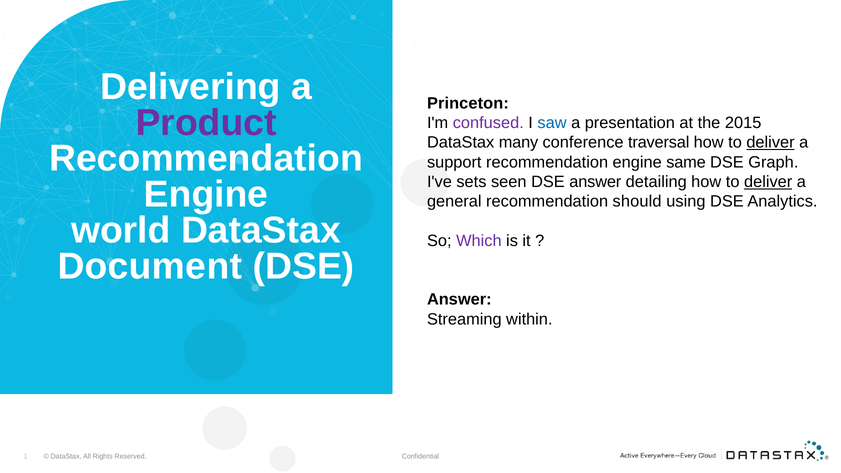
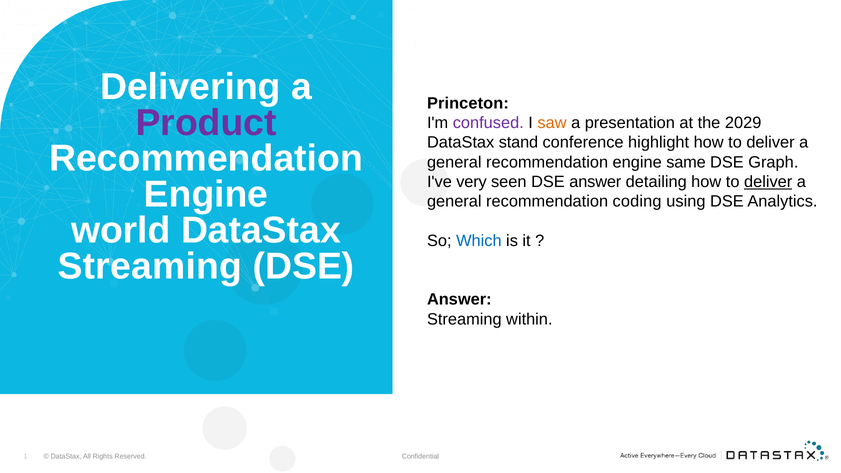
saw colour: blue -> orange
2015: 2015 -> 2029
many: many -> stand
traversal: traversal -> highlight
deliver at (771, 143) underline: present -> none
support at (454, 162): support -> general
sets: sets -> very
should: should -> coding
Which colour: purple -> blue
Document at (150, 266): Document -> Streaming
